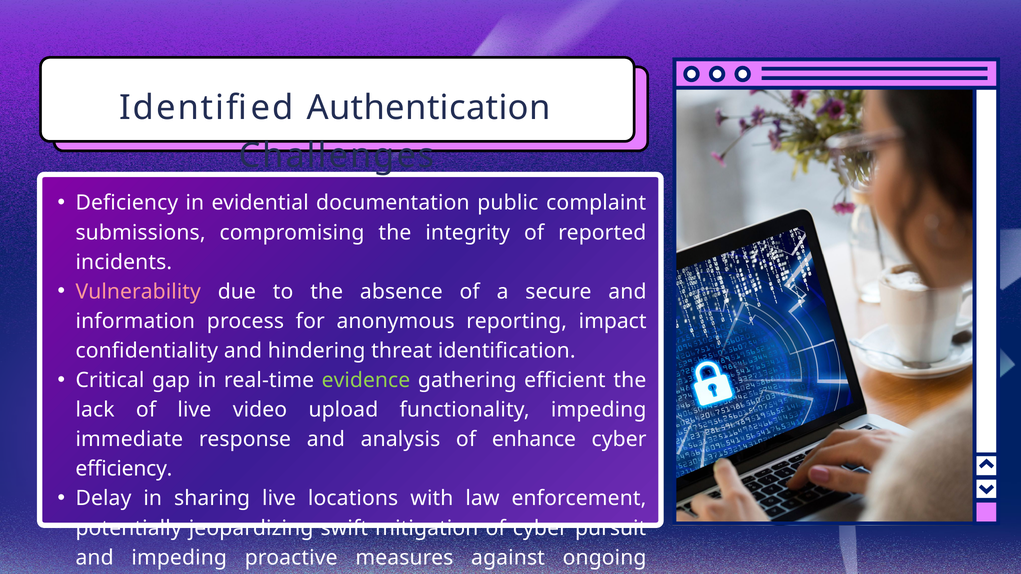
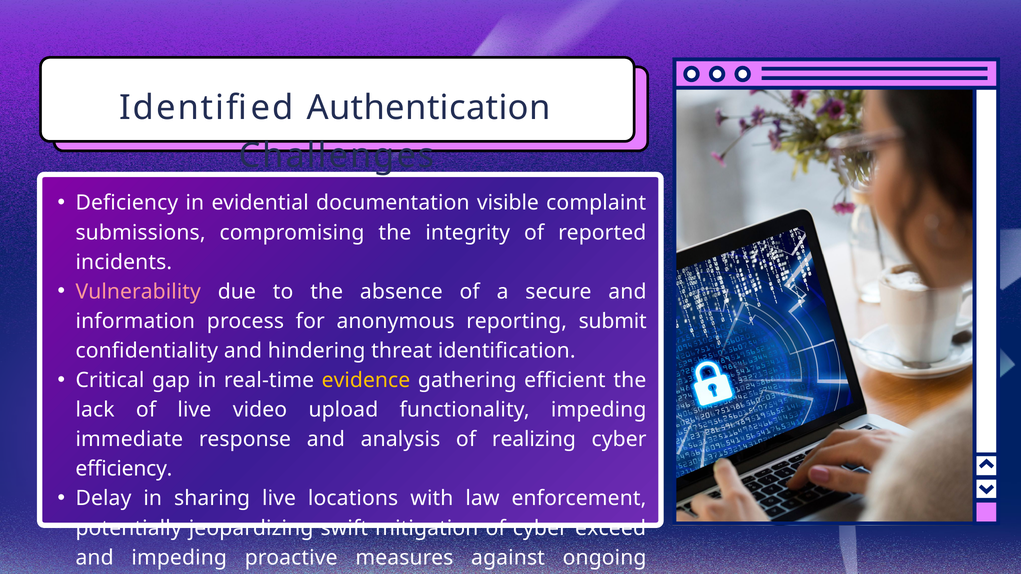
public: public -> visible
impact: impact -> submit
evidence colour: light green -> yellow
enhance: enhance -> realizing
pursuit: pursuit -> exceed
